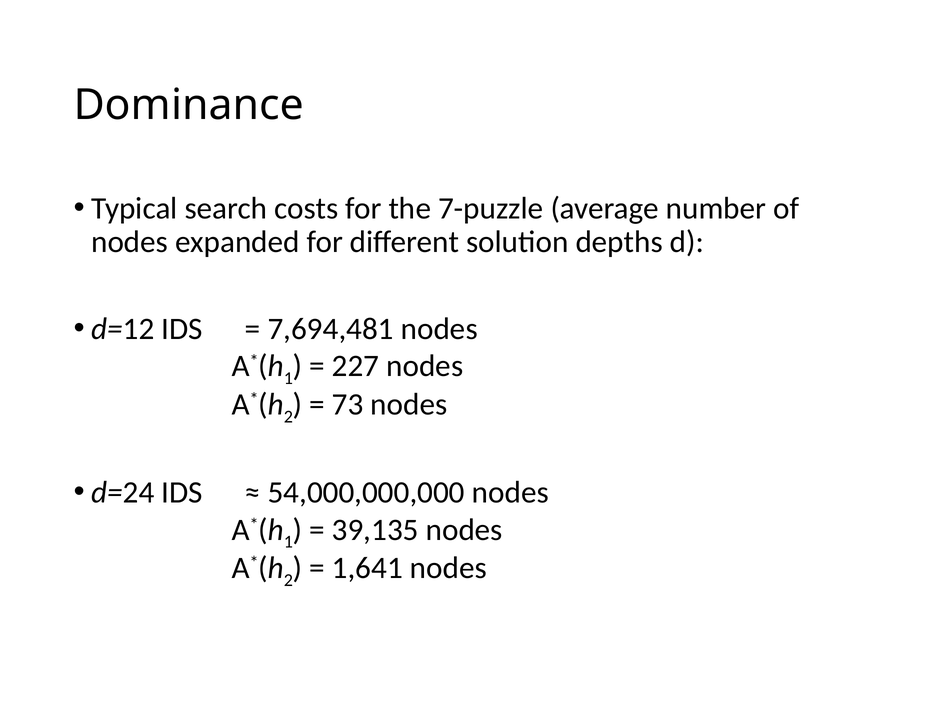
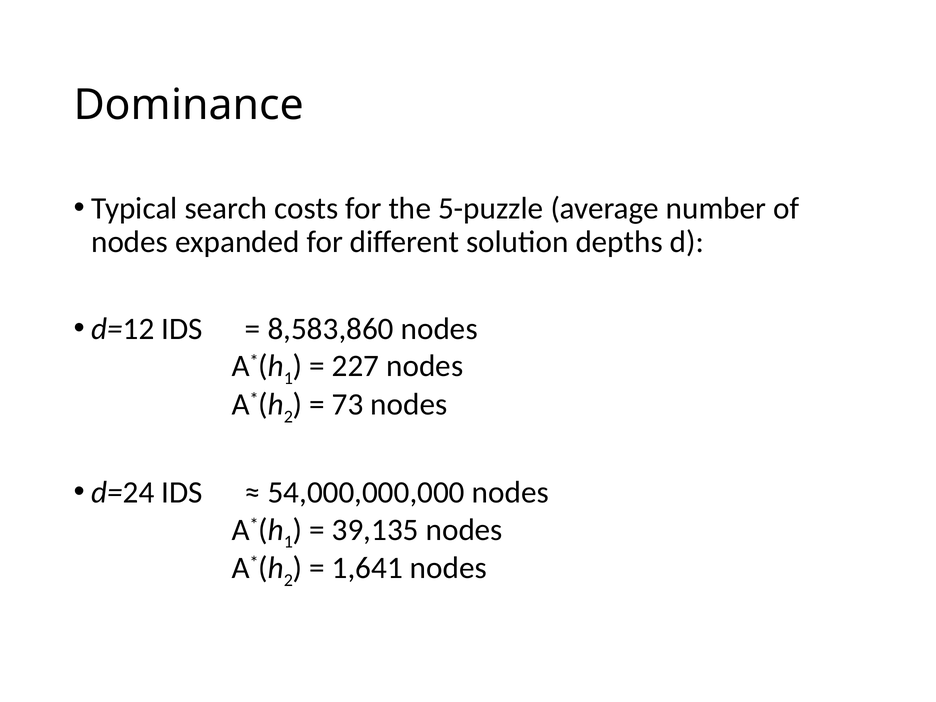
7-puzzle: 7-puzzle -> 5-puzzle
7,694,481: 7,694,481 -> 8,583,860
